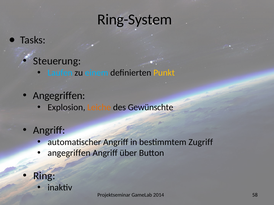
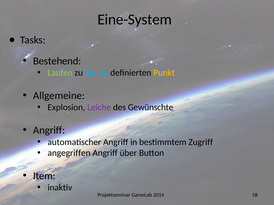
Ring-System: Ring-System -> Eine-System
Steuerung: Steuerung -> Bestehend
Laufen colour: light blue -> light green
Angegriffen at (59, 96): Angegriffen -> Allgemeine
Leiche colour: orange -> purple
Ring: Ring -> Item
